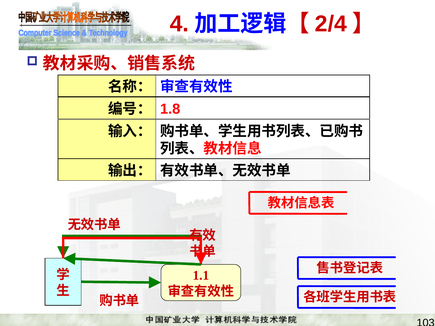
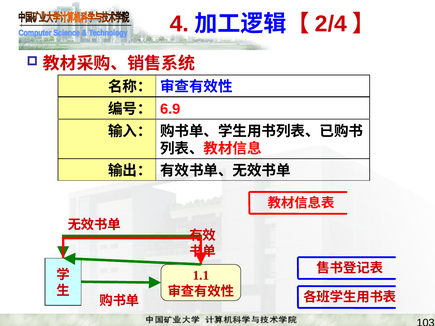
1.8: 1.8 -> 6.9
